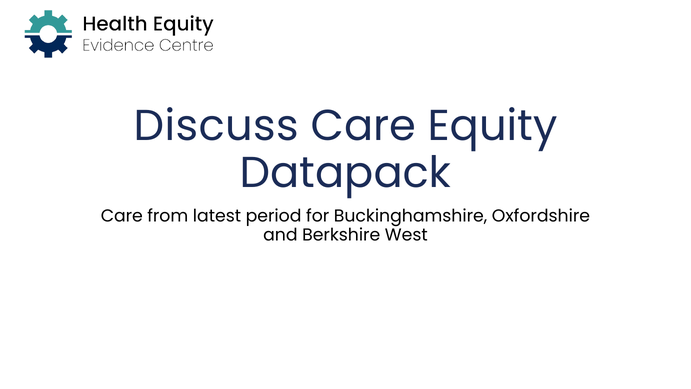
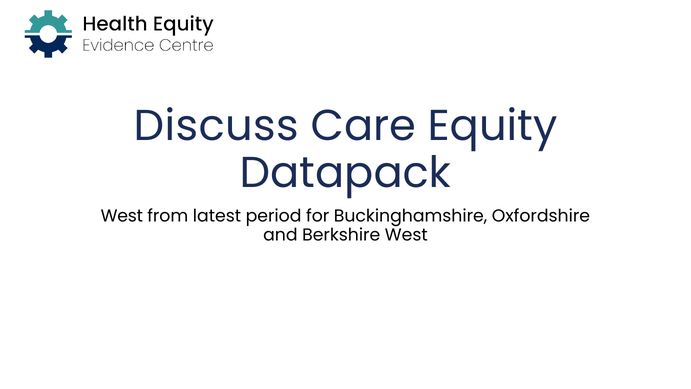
Care at (122, 216): Care -> West
